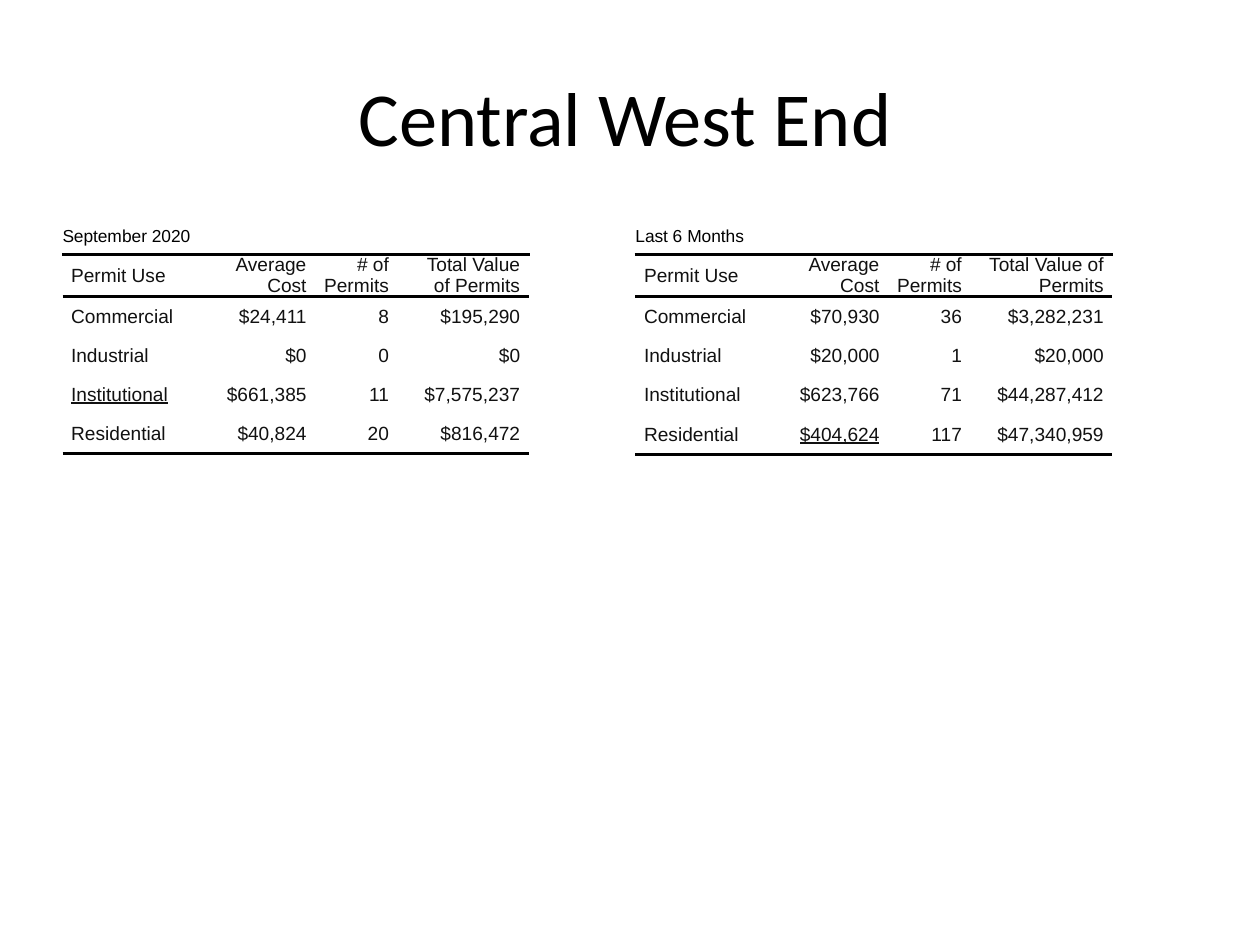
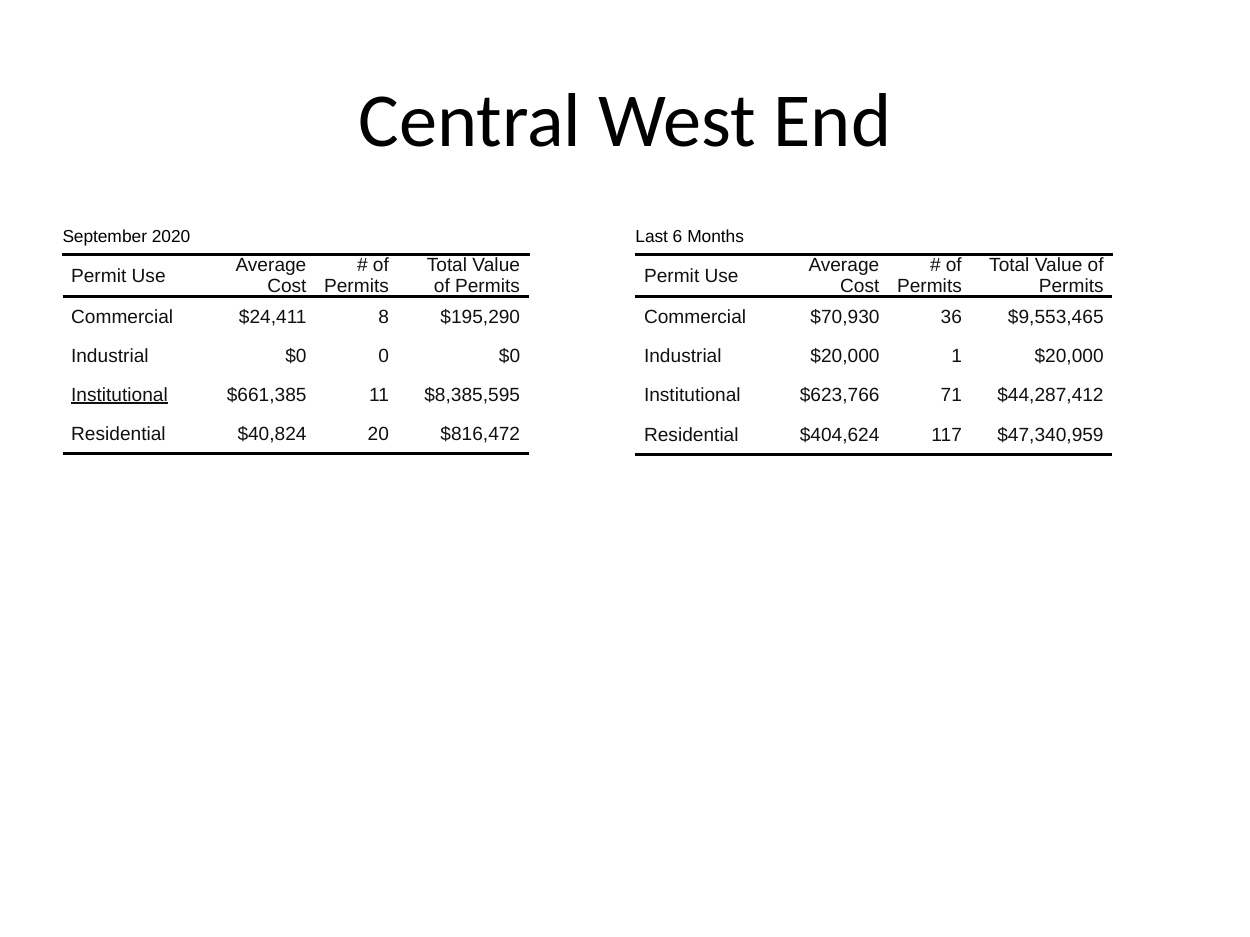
$3,282,231: $3,282,231 -> $9,553,465
$7,575,237: $7,575,237 -> $8,385,595
$404,624 underline: present -> none
